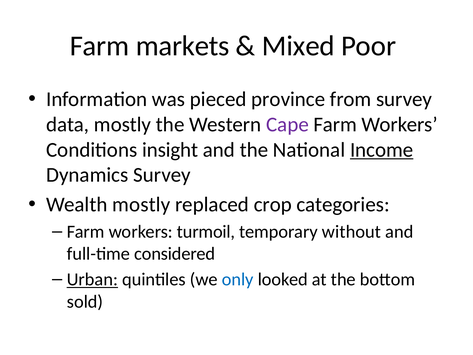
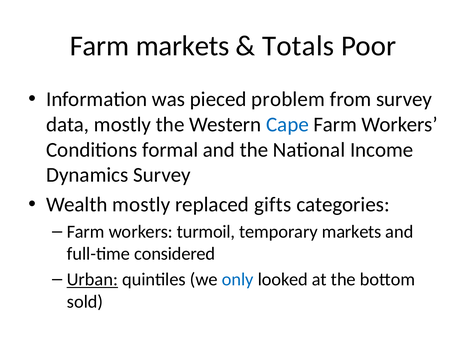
Mixed: Mixed -> Totals
province: province -> problem
Cape colour: purple -> blue
insight: insight -> formal
Income underline: present -> none
crop: crop -> gifts
temporary without: without -> markets
